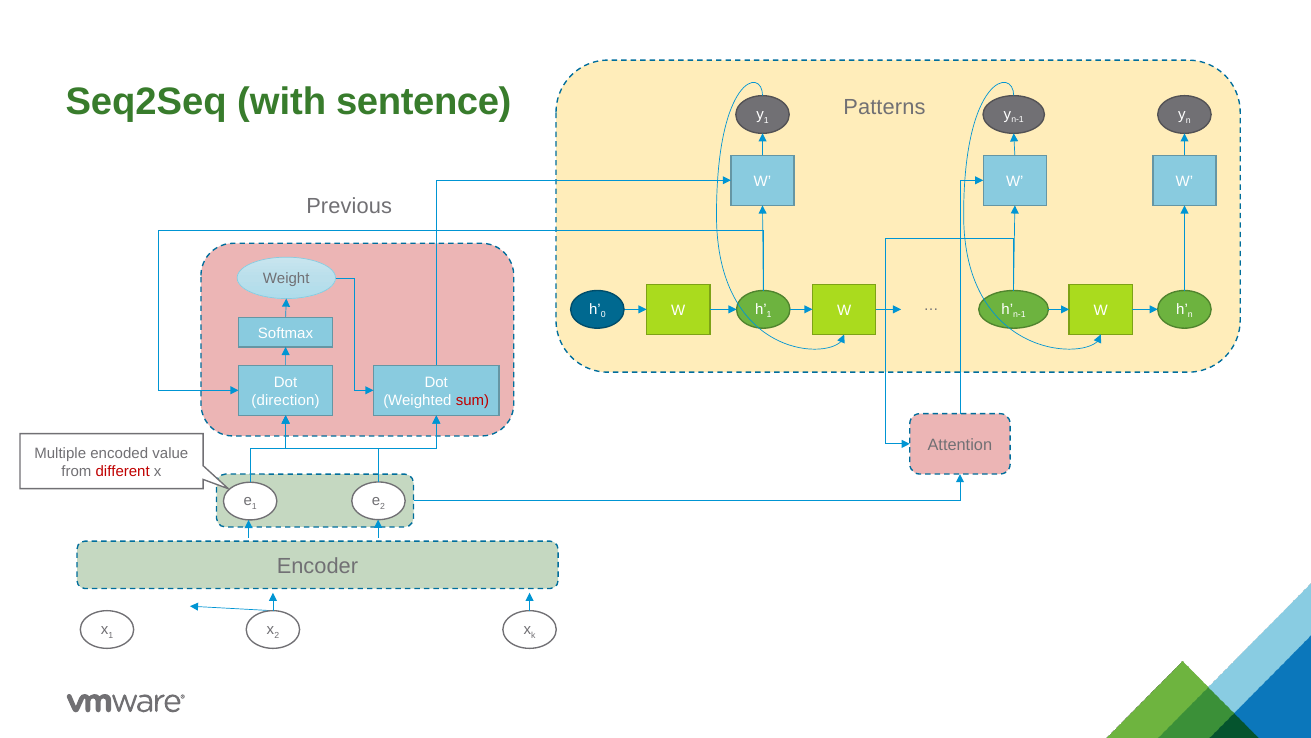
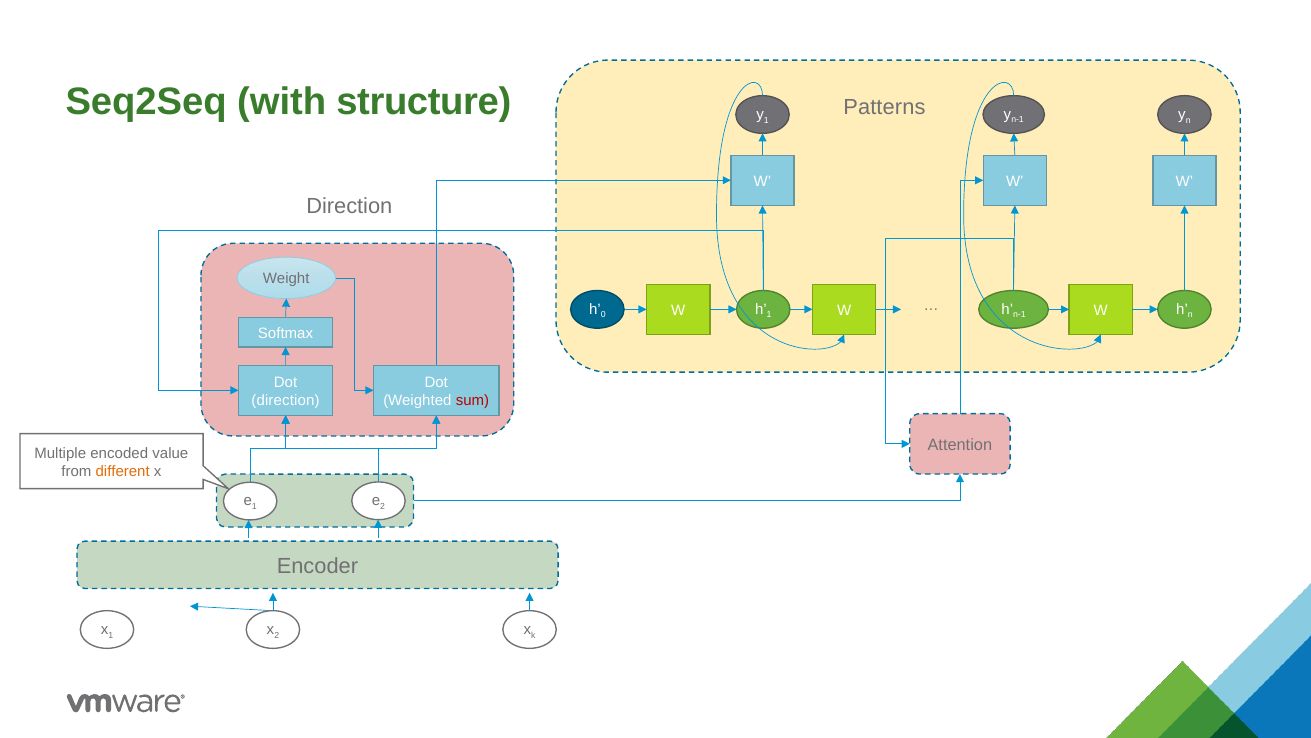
sentence: sentence -> structure
Previous at (349, 207): Previous -> Direction
different colour: red -> orange
